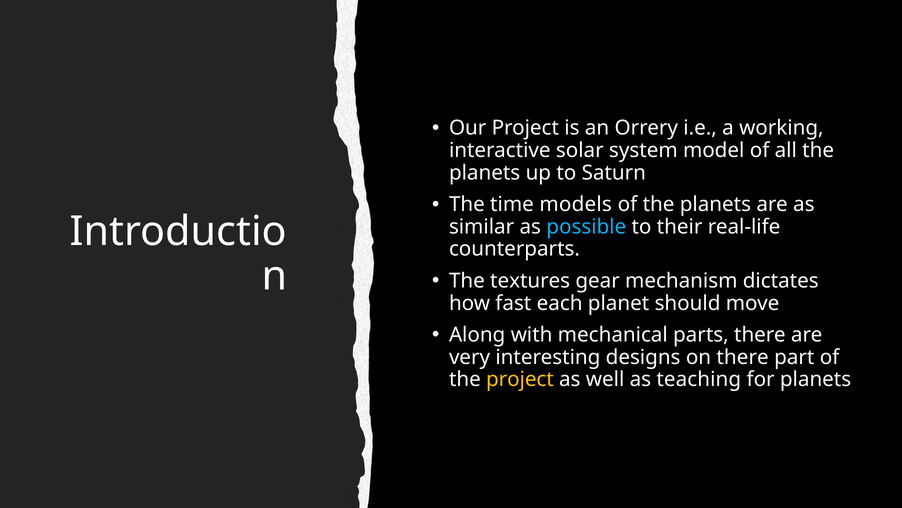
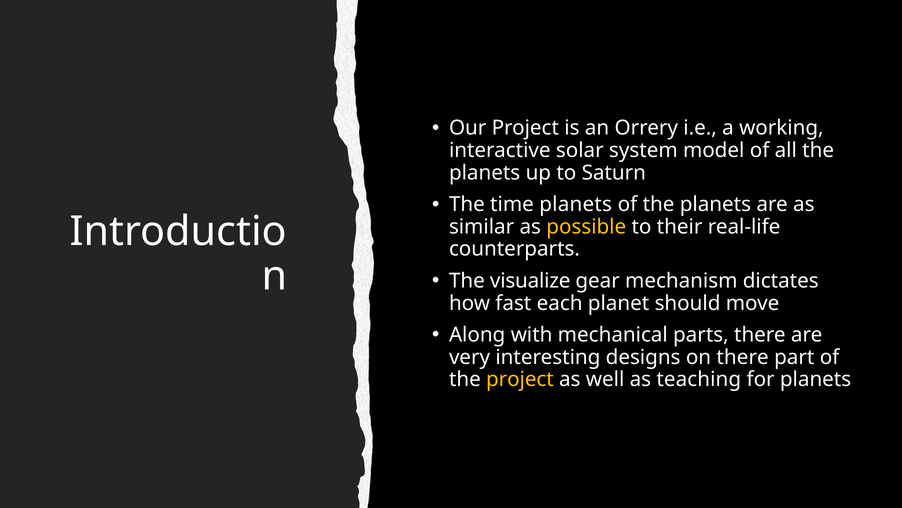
time models: models -> planets
possible colour: light blue -> yellow
textures: textures -> visualize
